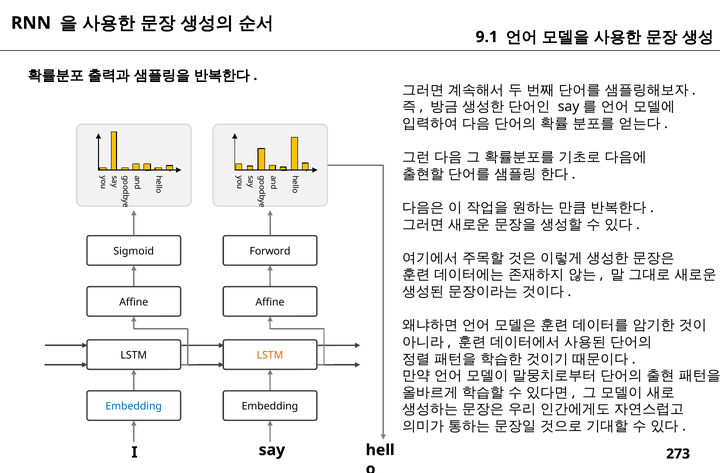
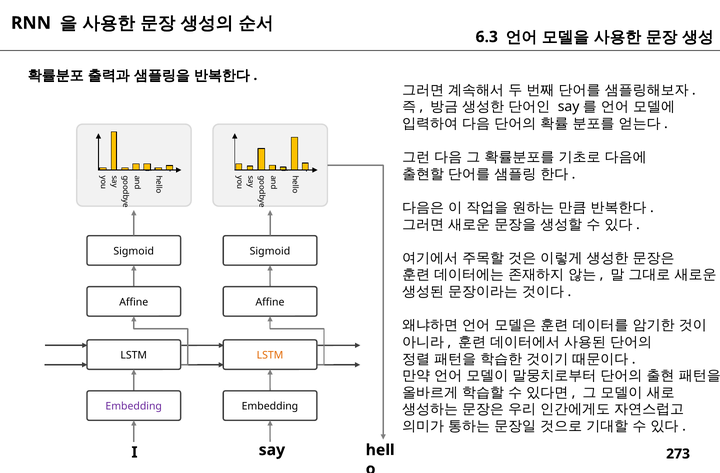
9.1: 9.1 -> 6.3
Forword at (270, 251): Forword -> Sigmoid
Embedding at (134, 406) colour: blue -> purple
